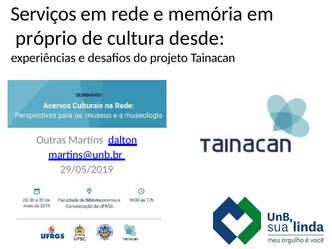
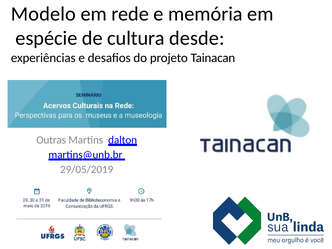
Serviços: Serviços -> Modelo
próprio: próprio -> espécie
